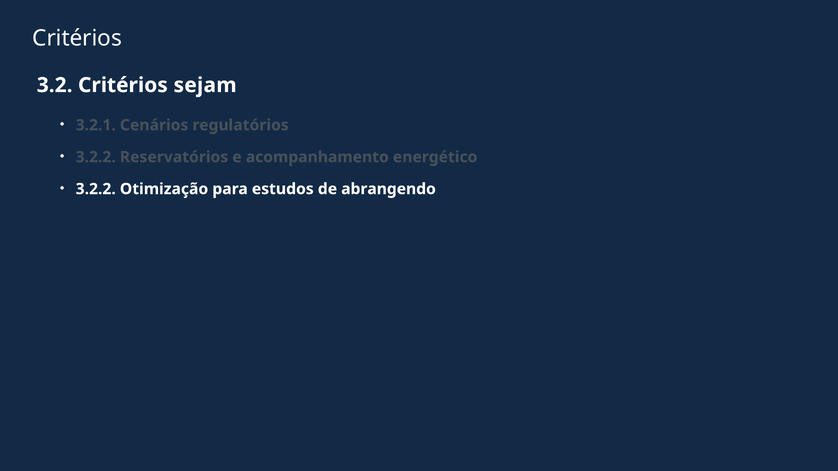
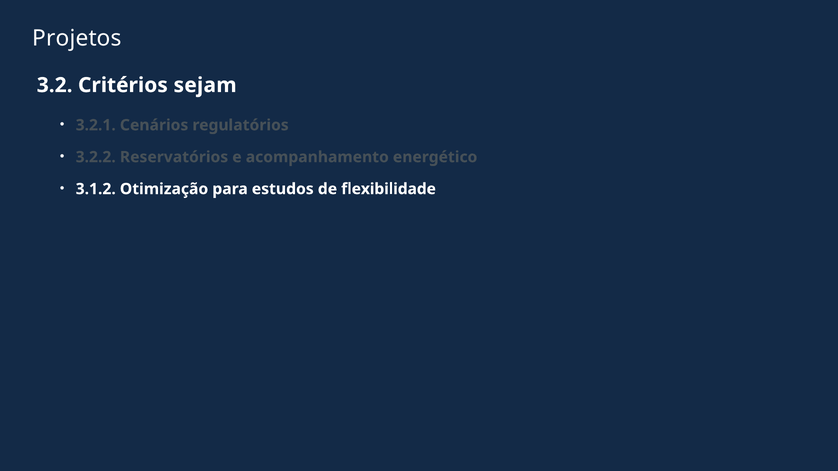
Critérios at (77, 38): Critérios -> Projetos
3.2.2 at (96, 189): 3.2.2 -> 3.1.2
abrangendo: abrangendo -> flexibilidade
